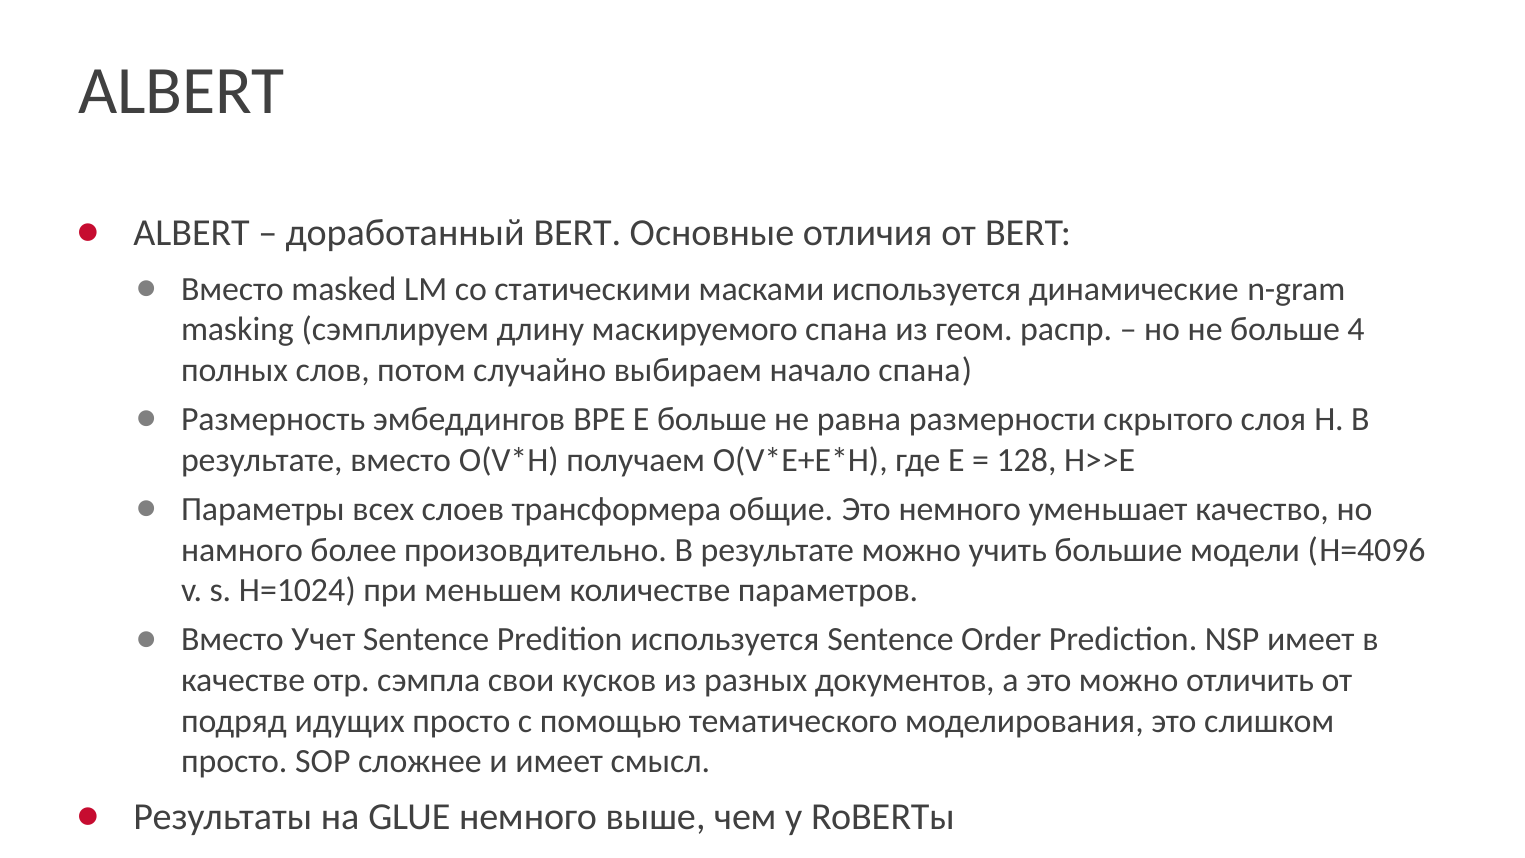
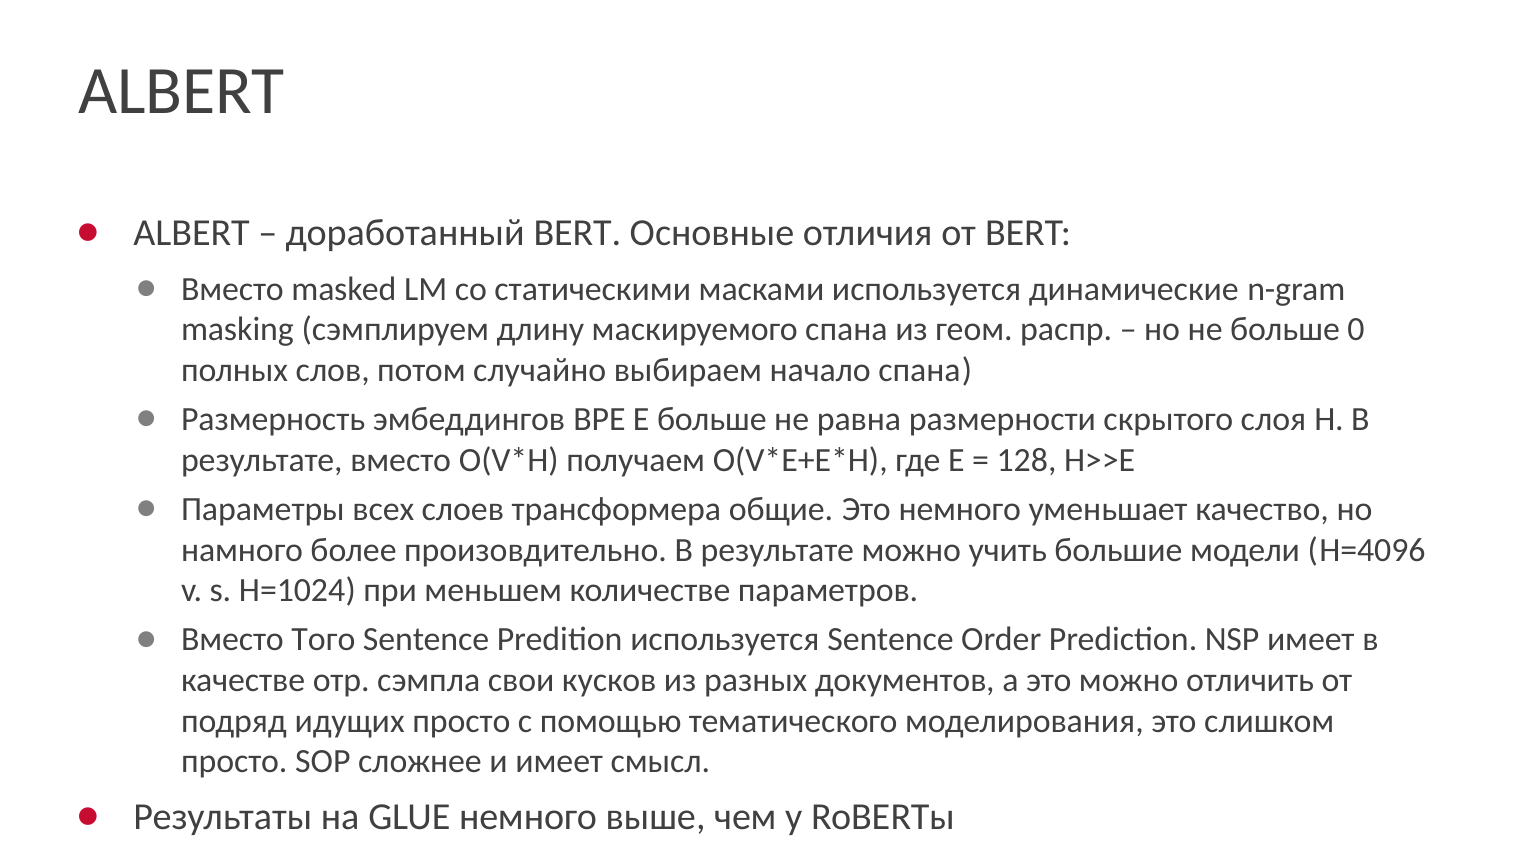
4: 4 -> 0
Учет: Учет -> Того
